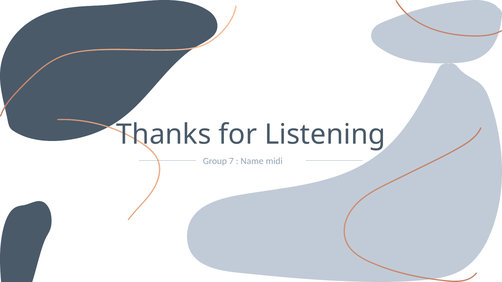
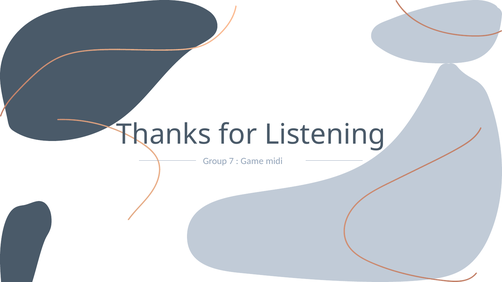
Name: Name -> Game
